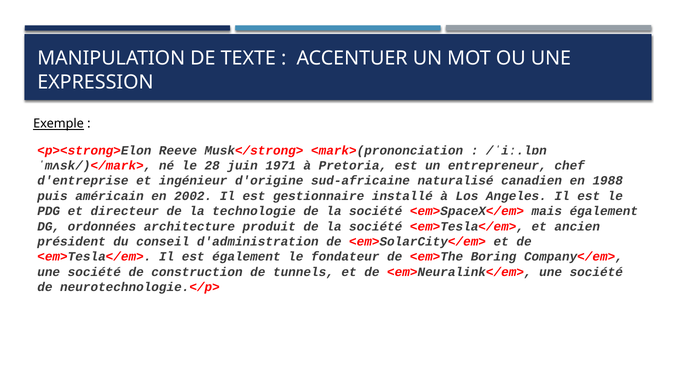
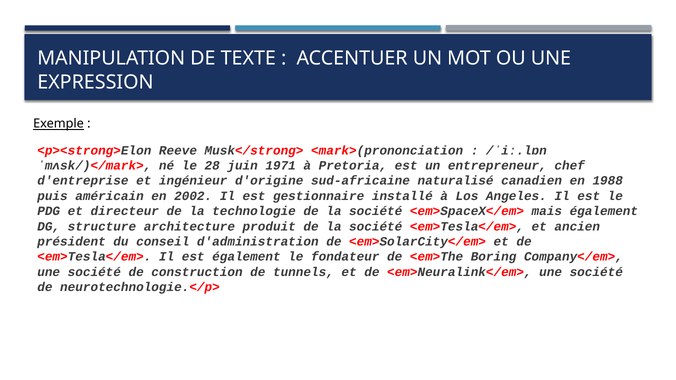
ordonnées: ordonnées -> structure
